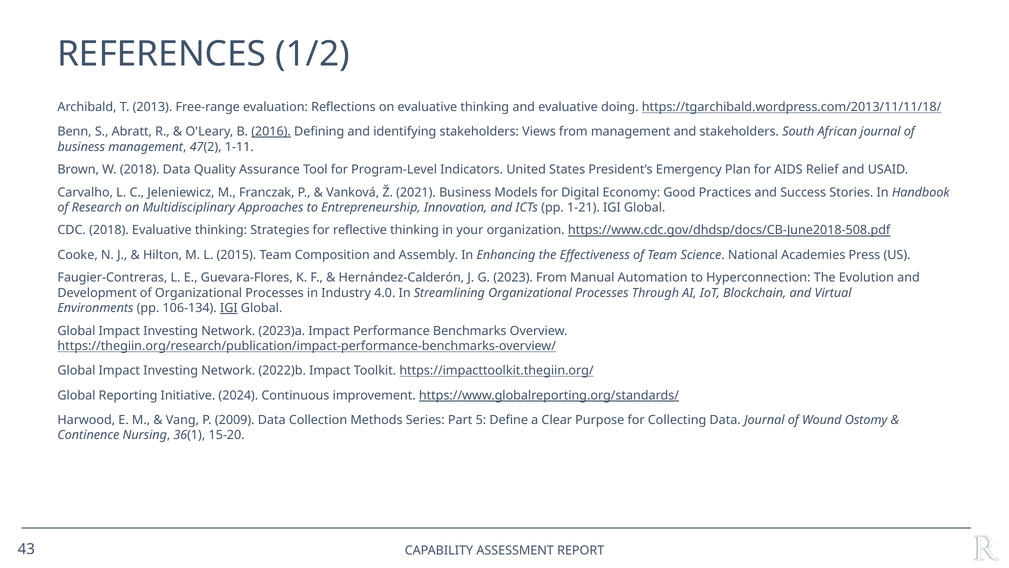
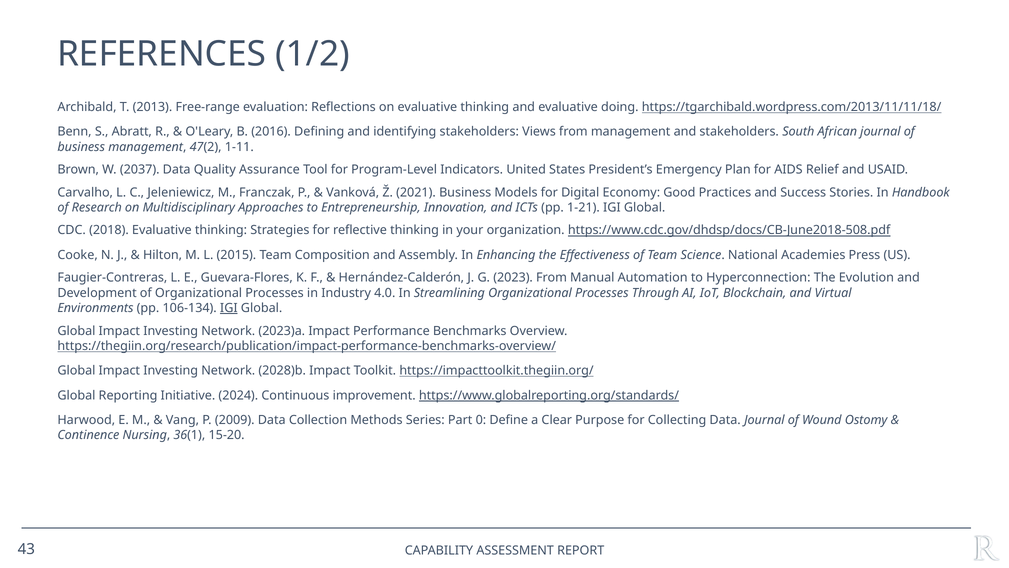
2016 underline: present -> none
W 2018: 2018 -> 2037
2022)b: 2022)b -> 2028)b
5: 5 -> 0
